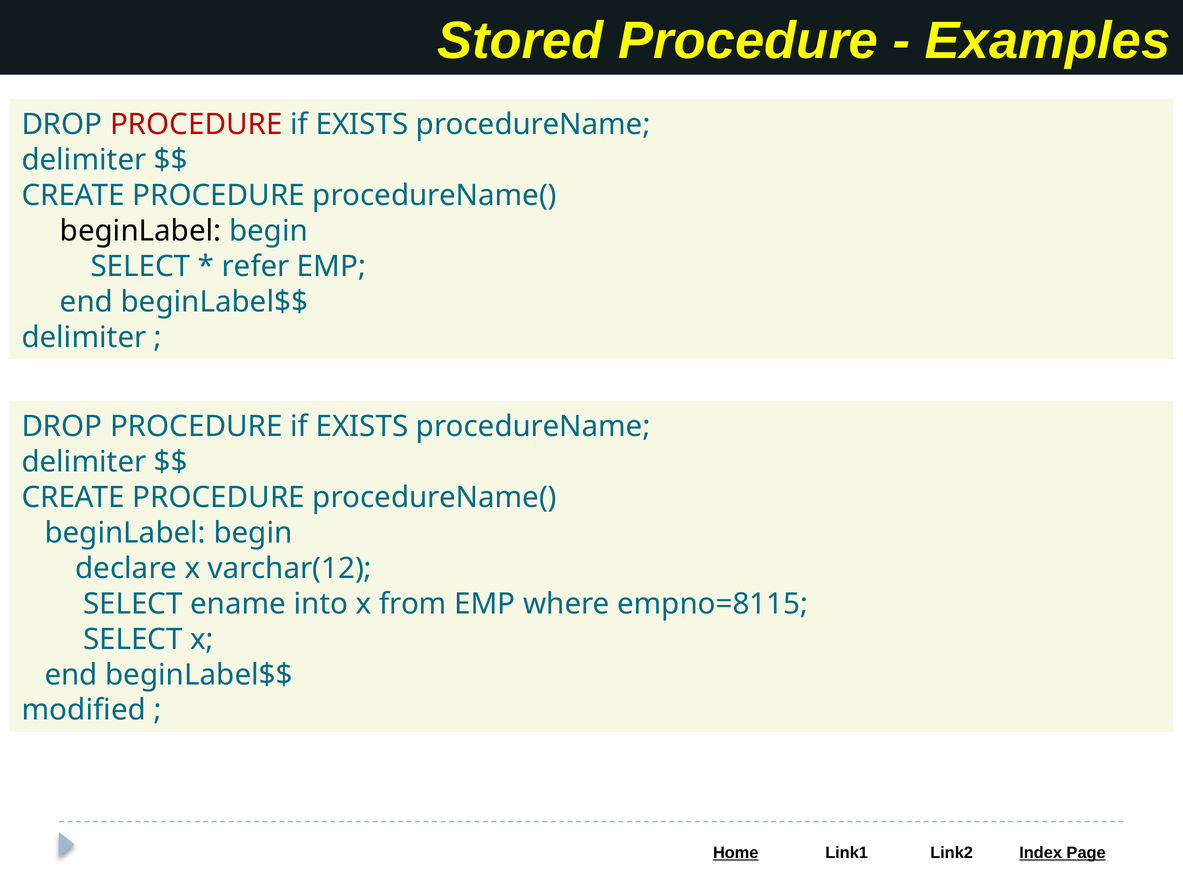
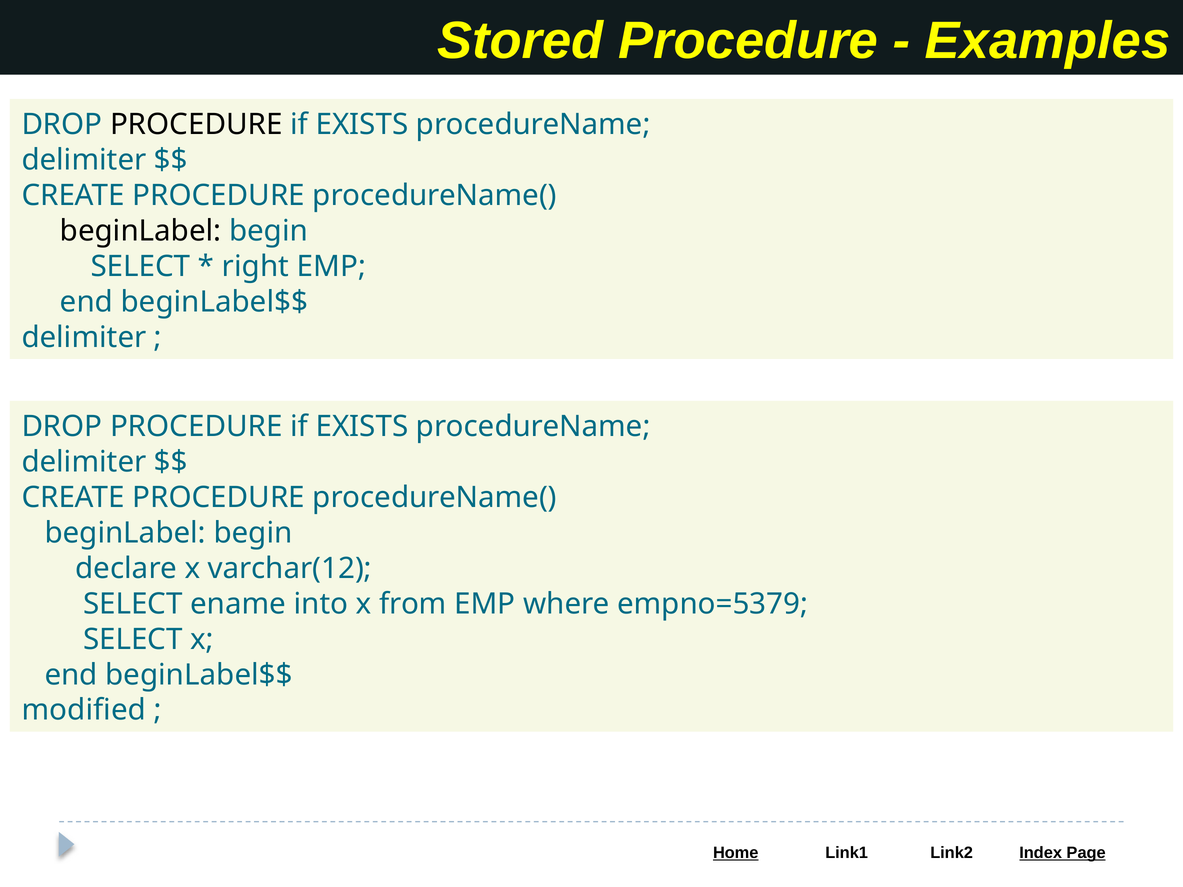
PROCEDURE at (196, 125) colour: red -> black
refer: refer -> right
empno=8115: empno=8115 -> empno=5379
